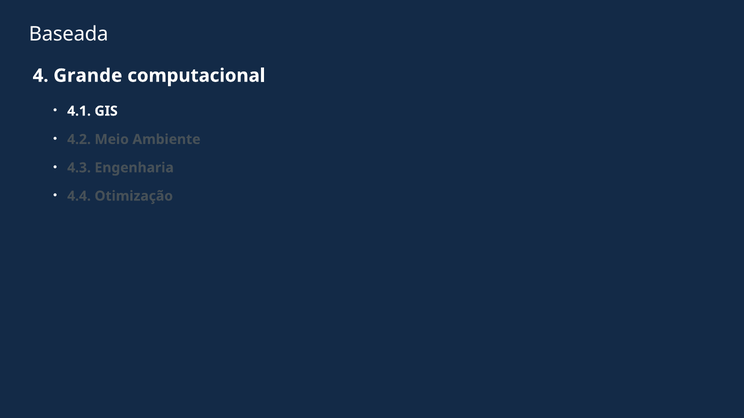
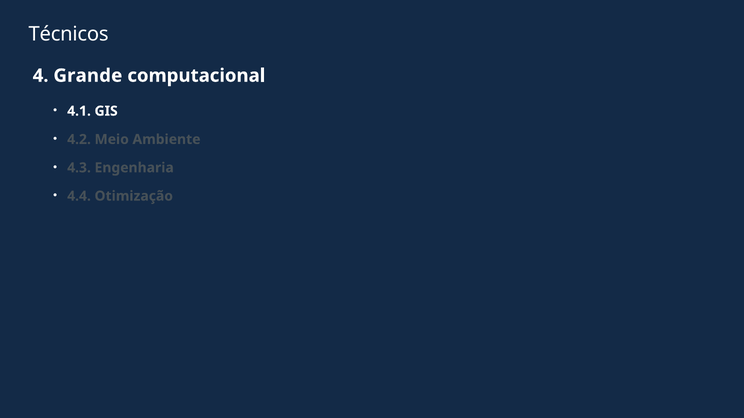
Baseada: Baseada -> Técnicos
